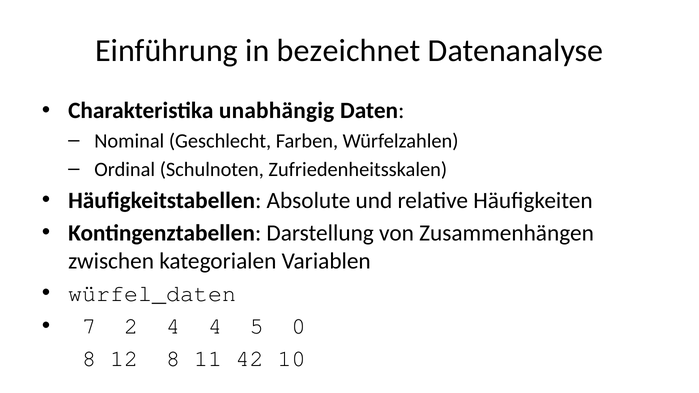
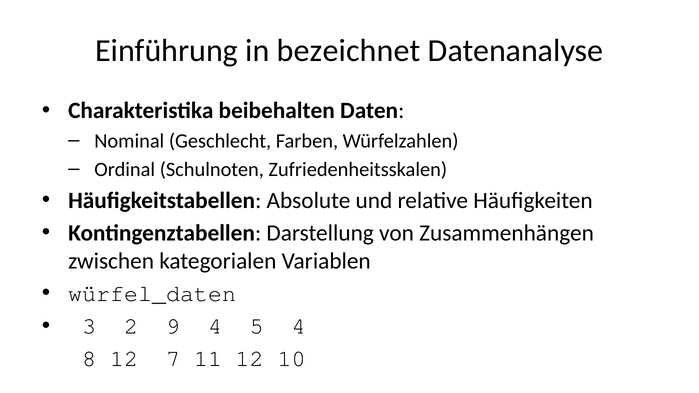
unabhängig: unabhängig -> beibehalten
7: 7 -> 3
2 4: 4 -> 9
5 0: 0 -> 4
12 8: 8 -> 7
11 42: 42 -> 12
